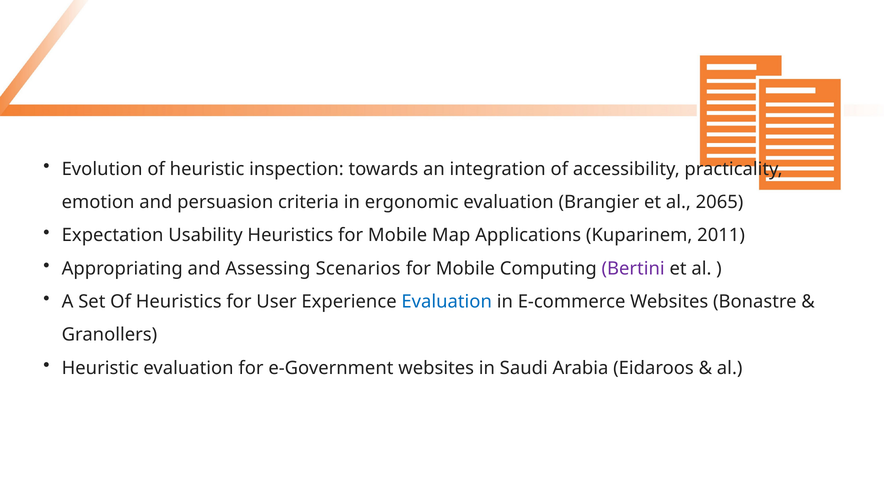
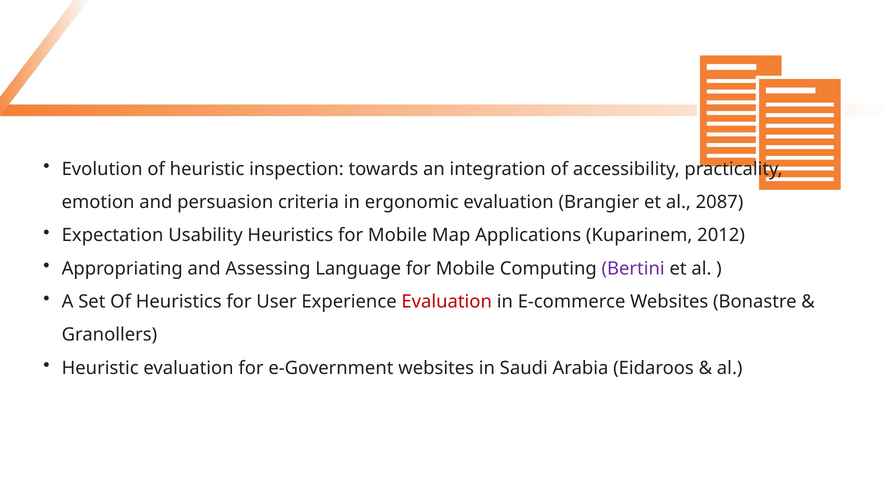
2065: 2065 -> 2087
2011: 2011 -> 2012
Scenarios: Scenarios -> Language
Evaluation at (447, 302) colour: blue -> red
